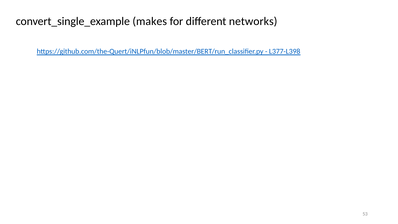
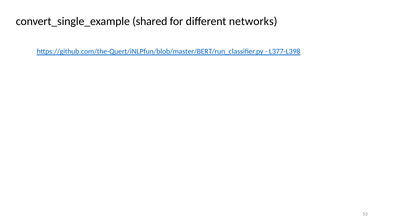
makes: makes -> shared
